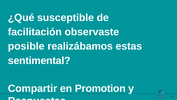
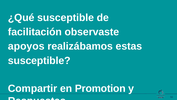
posible: posible -> apoyos
sentimental at (39, 60): sentimental -> susceptible
